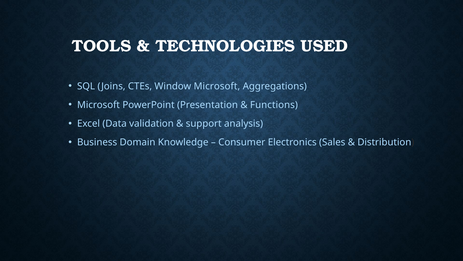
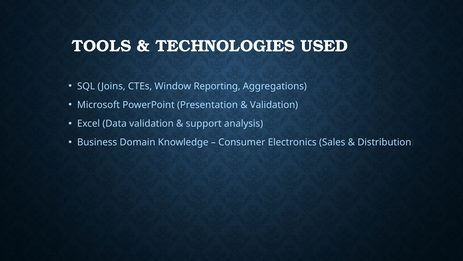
Window Microsoft: Microsoft -> Reporting
Functions at (274, 105): Functions -> Validation
